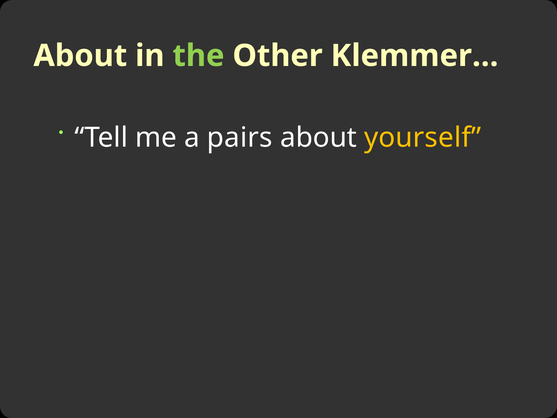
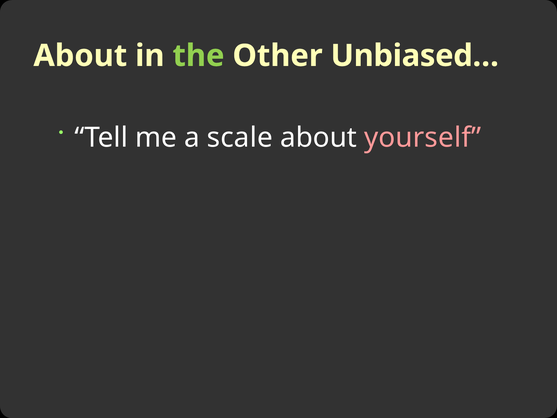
Klemmer…: Klemmer… -> Unbiased…
pairs: pairs -> scale
yourself colour: yellow -> pink
